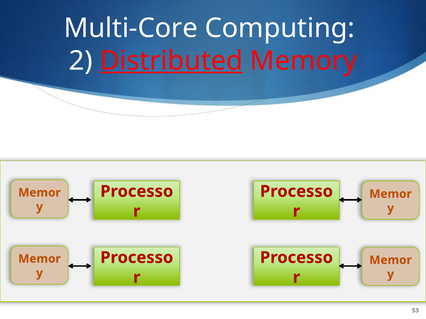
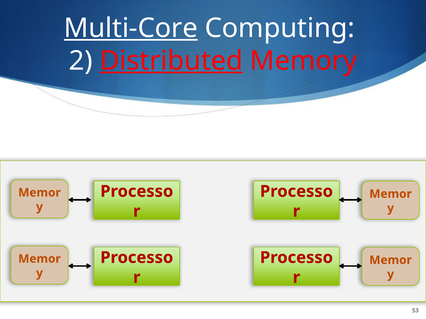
Multi-Core underline: none -> present
